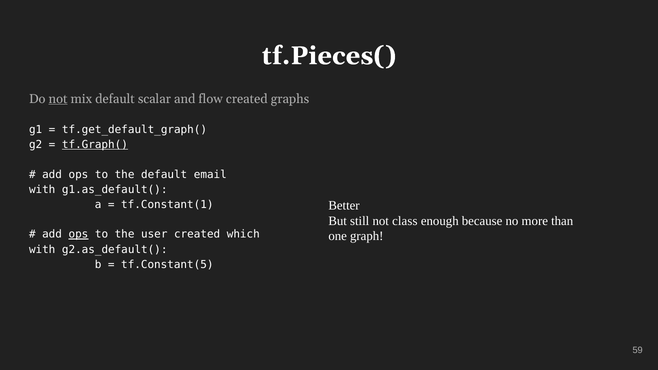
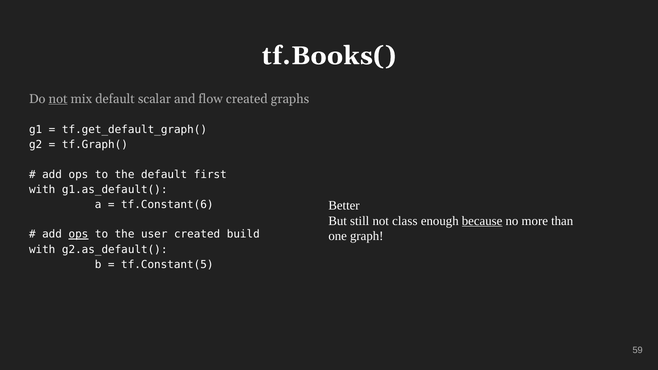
tf.Pieces(: tf.Pieces( -> tf.Books(
tf.Graph( underline: present -> none
email: email -> first
tf.Constant(1: tf.Constant(1 -> tf.Constant(6
because underline: none -> present
which: which -> build
